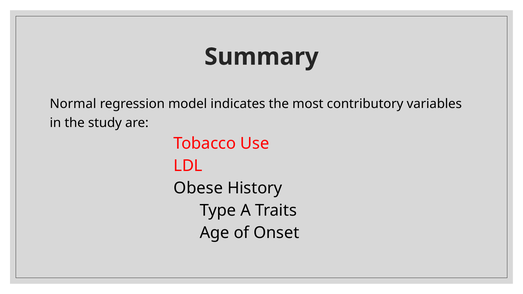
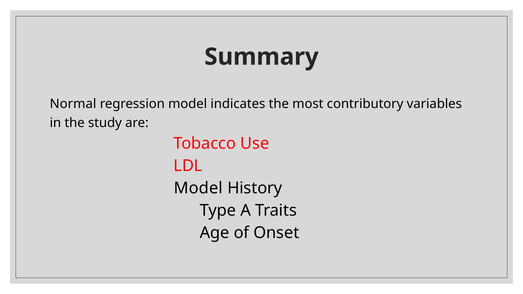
Obese at (198, 188): Obese -> Model
